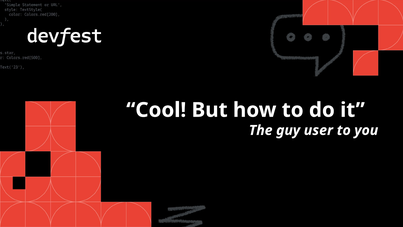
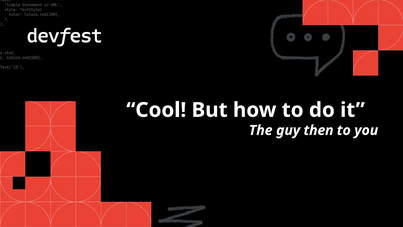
user: user -> then
